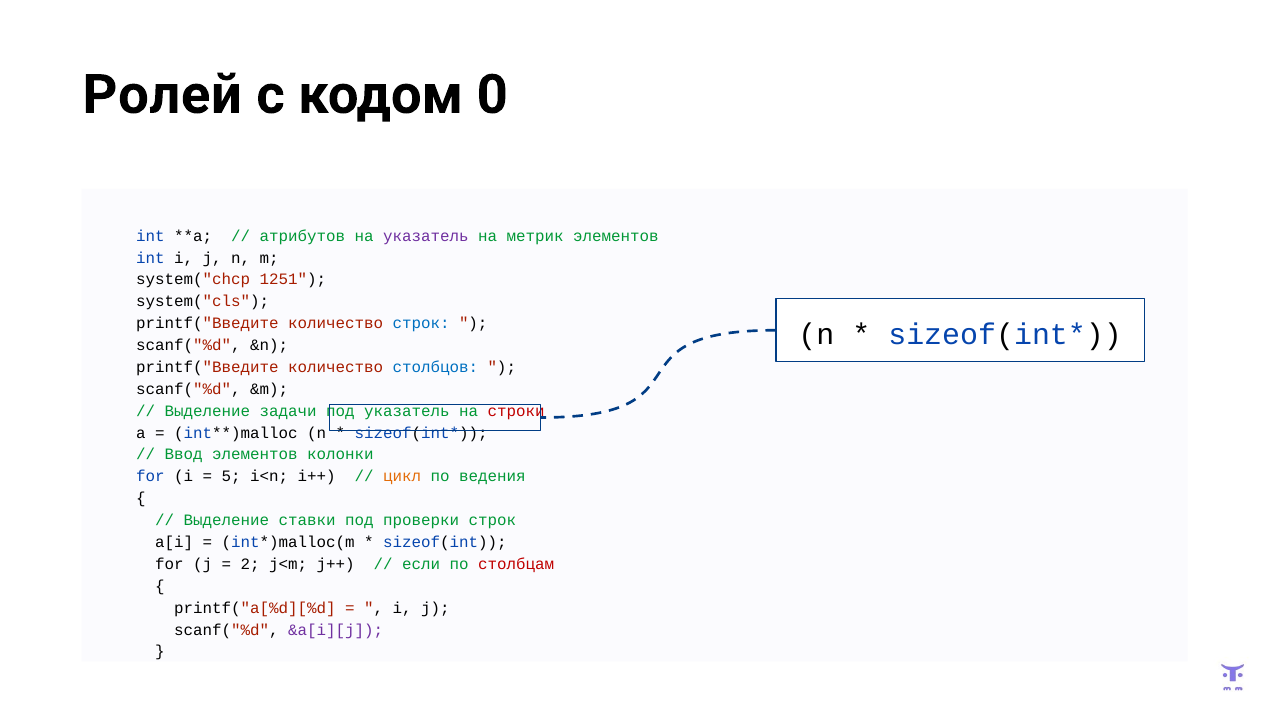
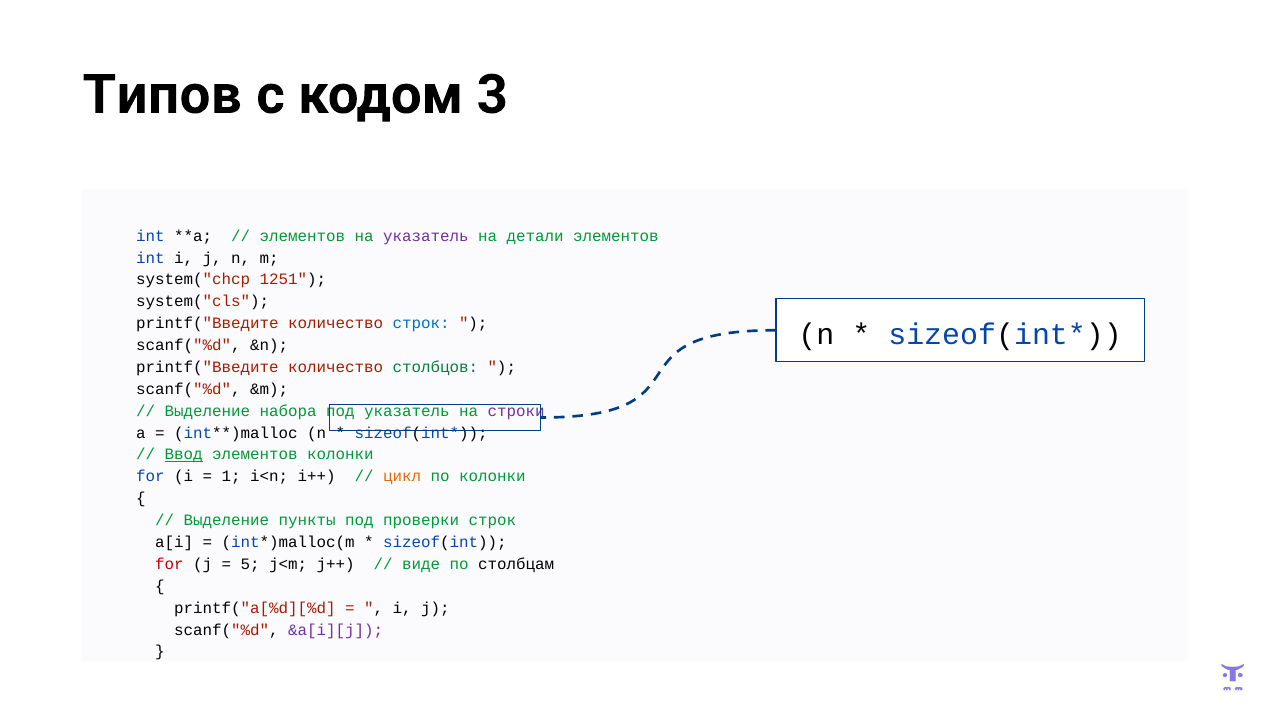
Ролей: Ролей -> Типов
0: 0 -> 3
атрибутов at (302, 236): атрибутов -> элементов
метрик: метрик -> детали
столбцов colour: blue -> green
задачи: задачи -> набора
строки colour: red -> purple
Ввод underline: none -> present
5: 5 -> 1
по ведения: ведения -> колонки
ставки: ставки -> пункты
for at (169, 564) colour: black -> red
2: 2 -> 5
если: если -> виде
столбцам colour: red -> black
